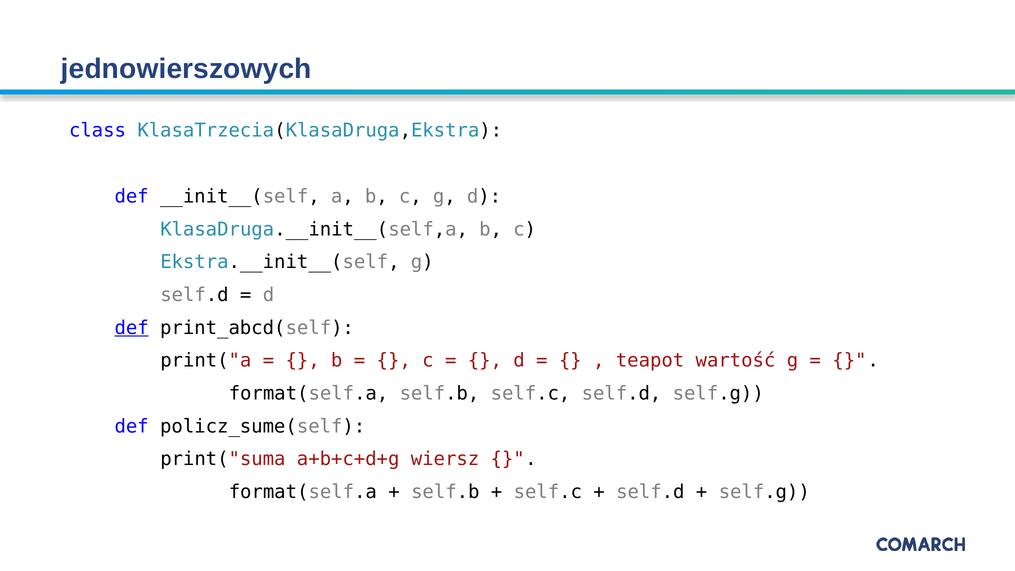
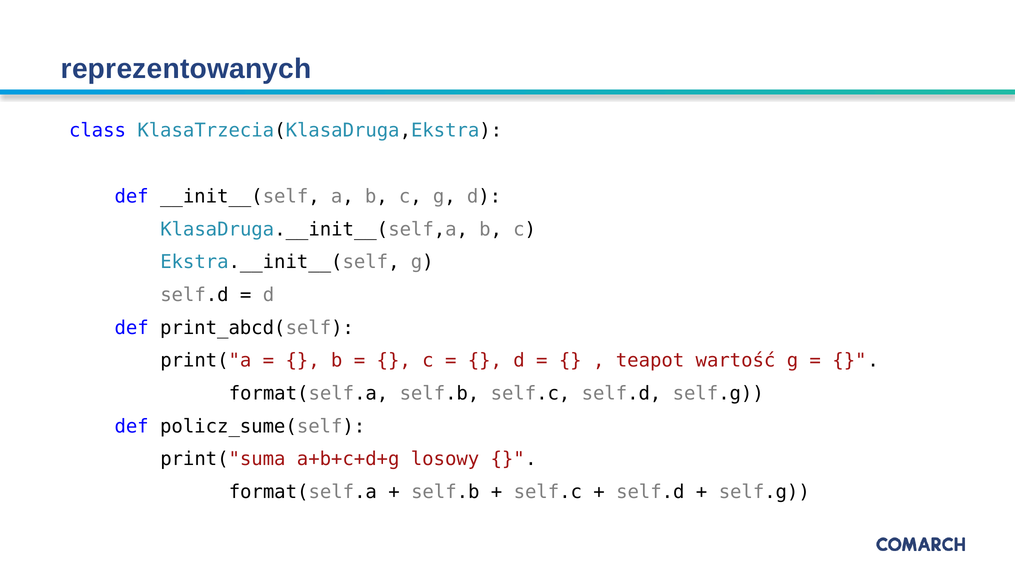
jednowierszowych: jednowierszowych -> reprezentowanych
def at (132, 328) underline: present -> none
wiersz: wiersz -> losowy
